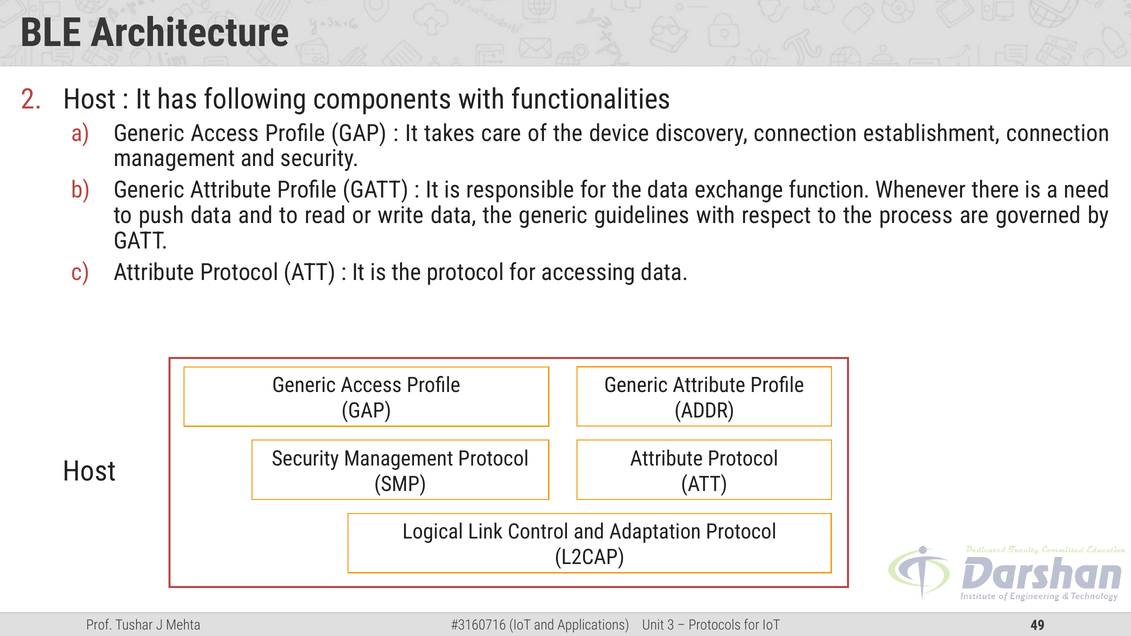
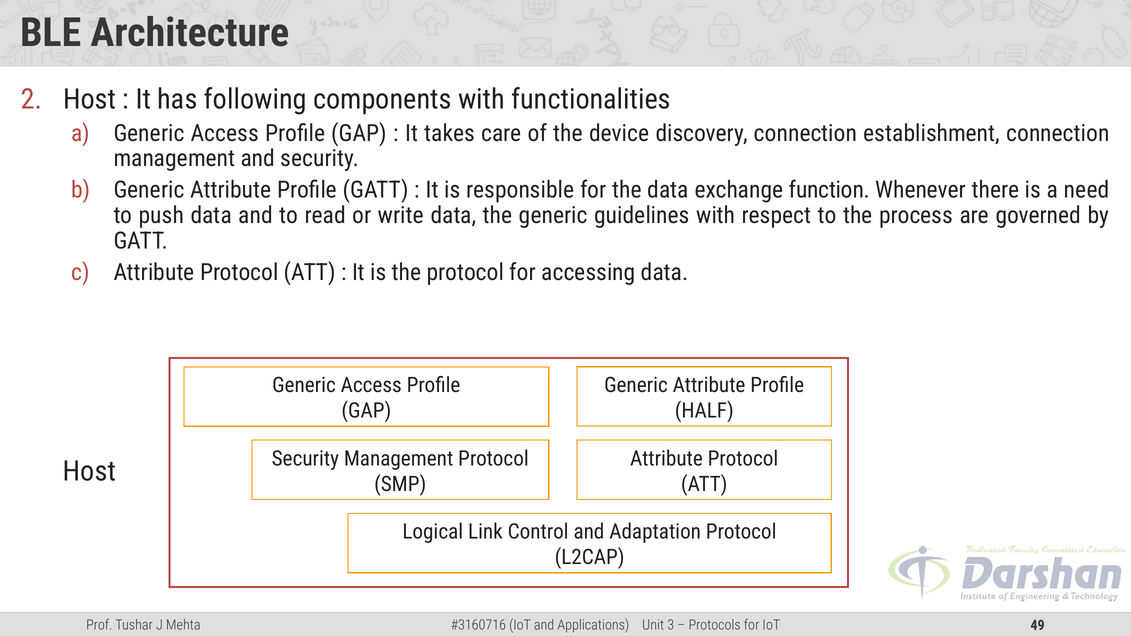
ADDR: ADDR -> HALF
